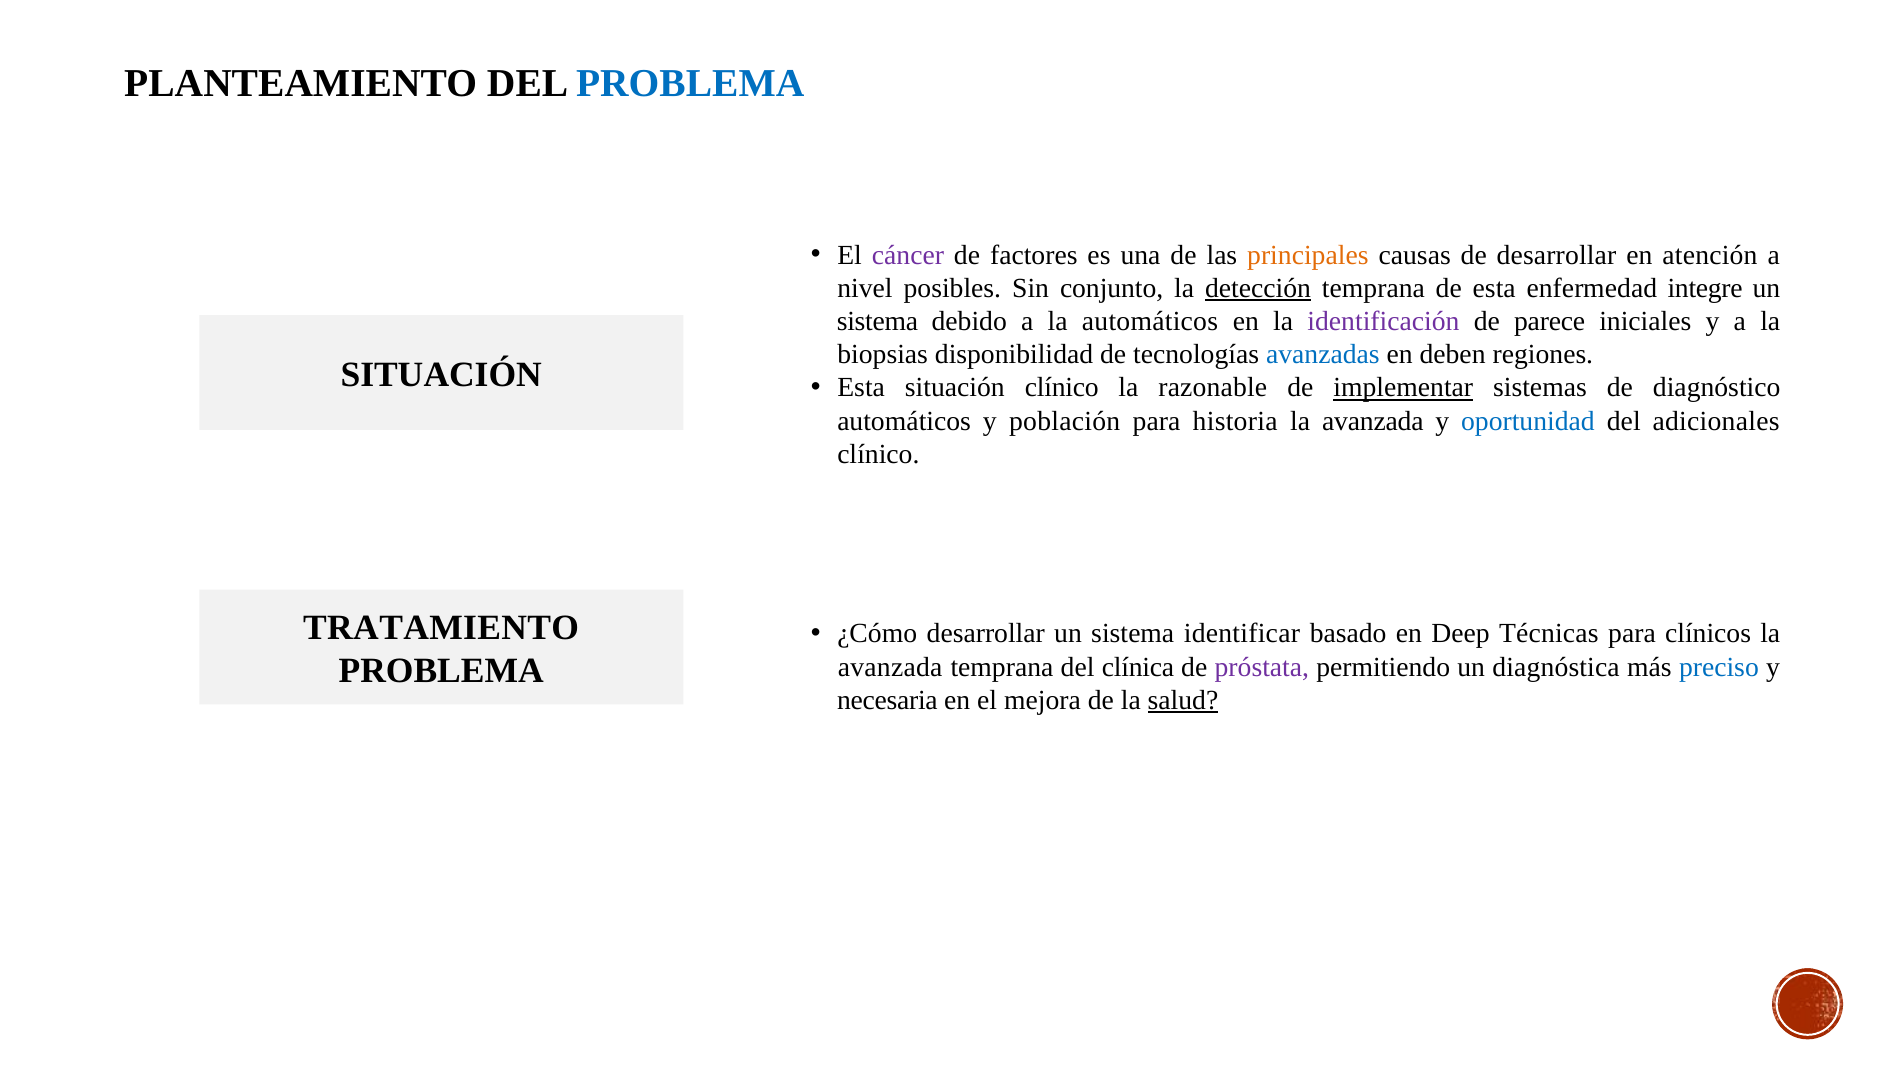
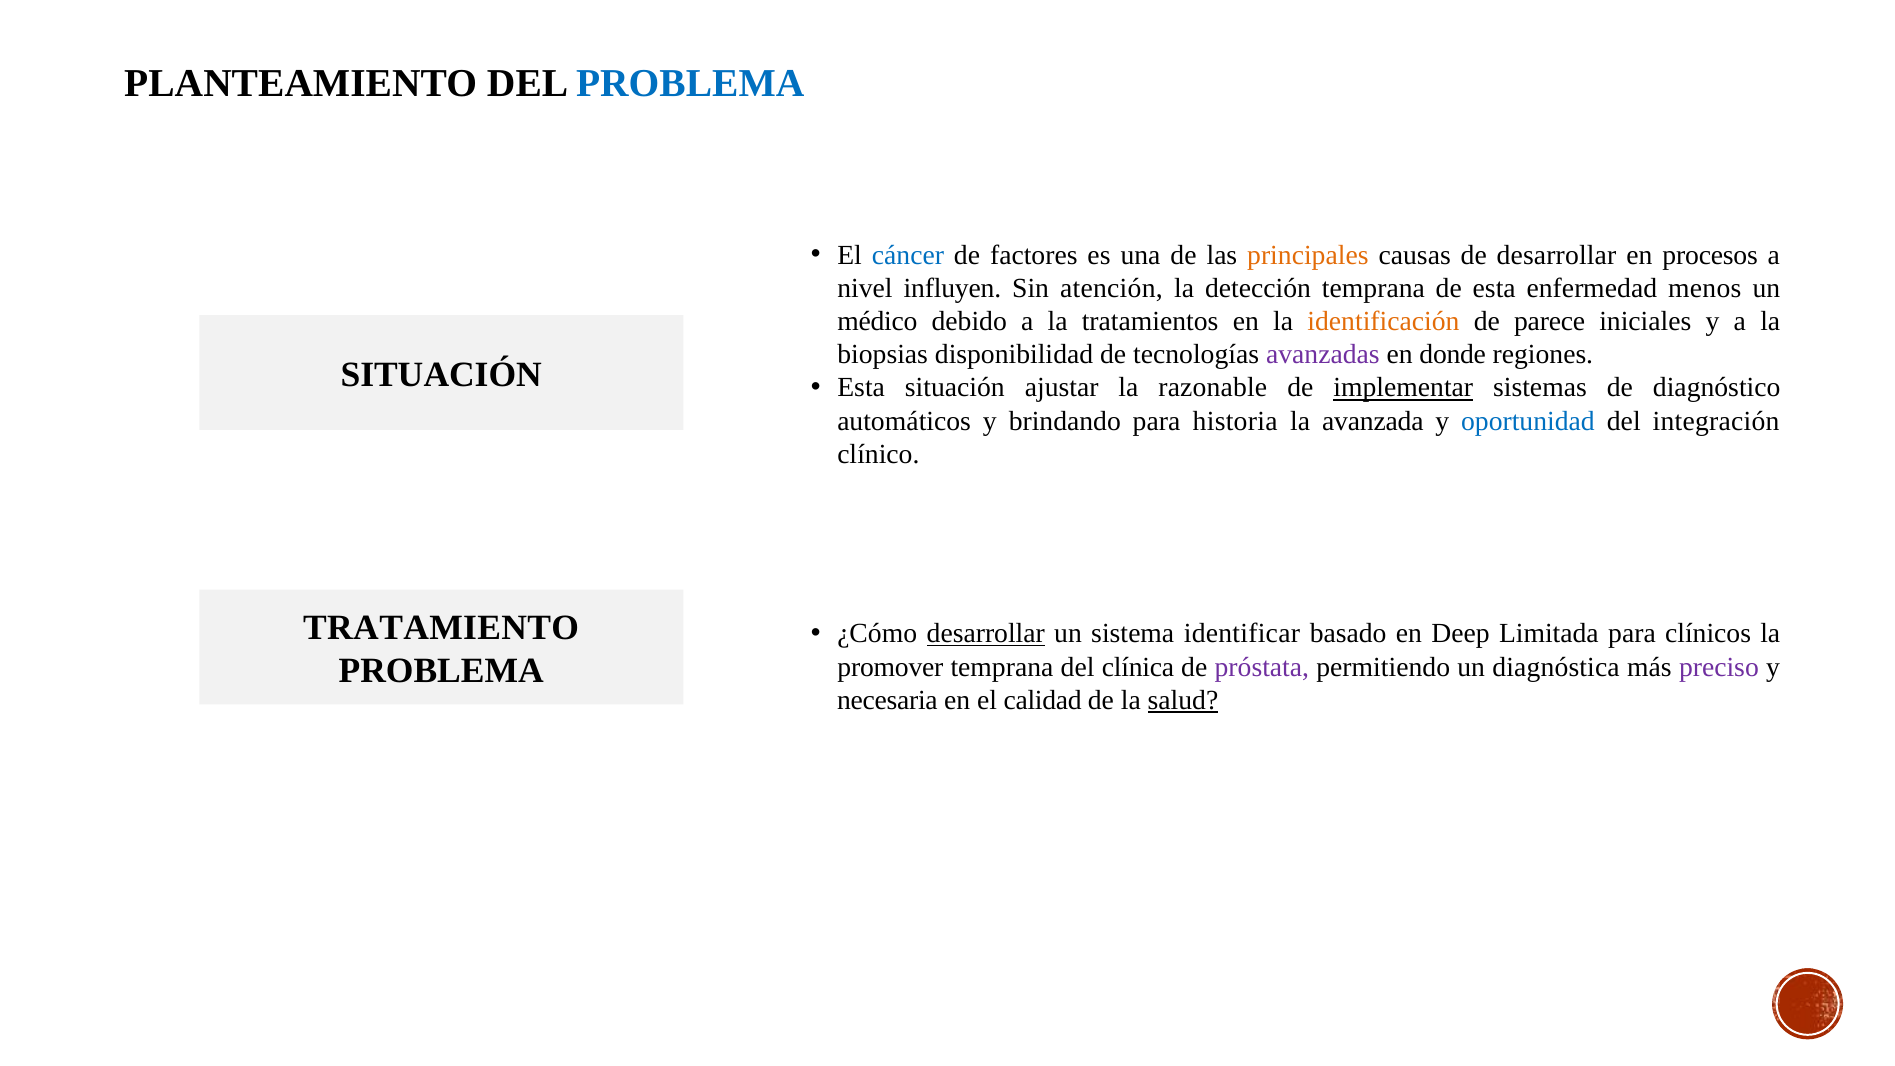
cáncer colour: purple -> blue
atención: atención -> procesos
posibles: posibles -> influyen
conjunto: conjunto -> atención
detección underline: present -> none
integre: integre -> menos
sistema at (877, 321): sistema -> médico
la automáticos: automáticos -> tratamientos
identificación colour: purple -> orange
avanzadas colour: blue -> purple
deben: deben -> donde
situación clínico: clínico -> ajustar
población: población -> brindando
adicionales: adicionales -> integración
desarrollar at (986, 634) underline: none -> present
Técnicas: Técnicas -> Limitada
avanzada at (890, 667): avanzada -> promover
preciso colour: blue -> purple
mejora: mejora -> calidad
